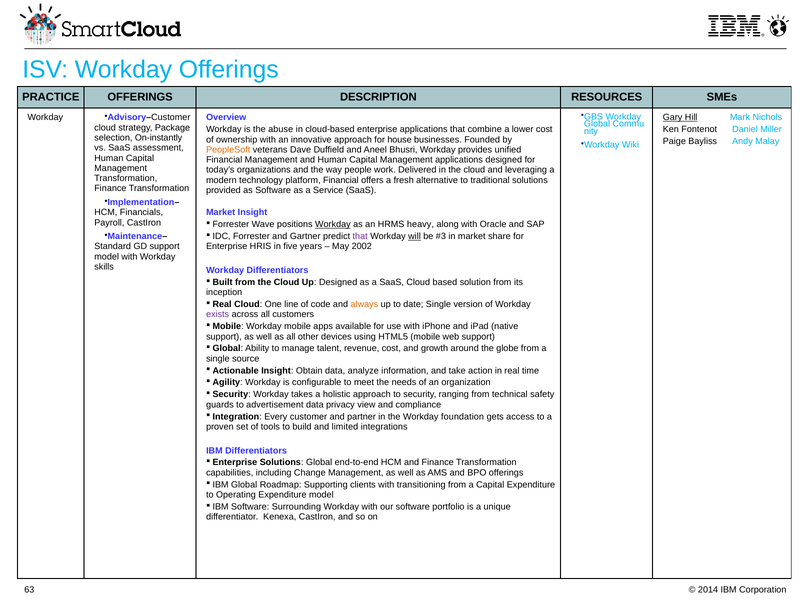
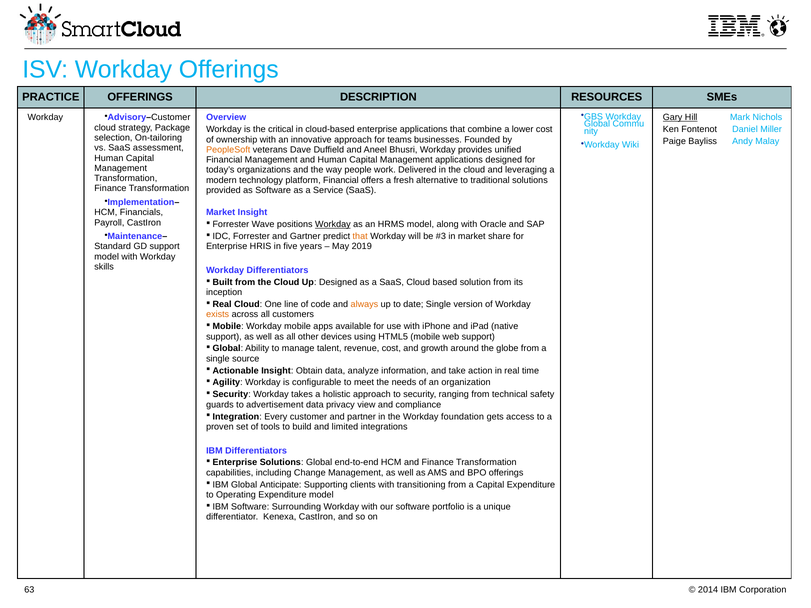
abuse: abuse -> critical
On-instantly: On-instantly -> On-tailoring
house: house -> teams
HRMS heavy: heavy -> model
that at (360, 236) colour: purple -> orange
will underline: present -> none
2002: 2002 -> 2019
exists colour: purple -> orange
Roadmap: Roadmap -> Anticipate
